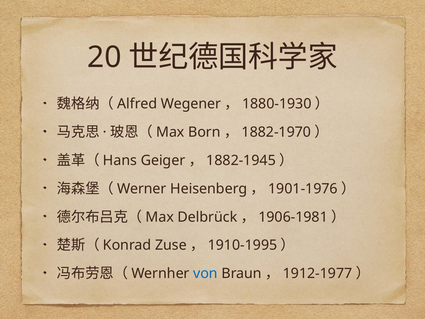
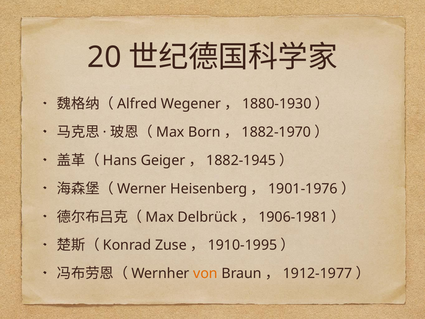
von colour: blue -> orange
